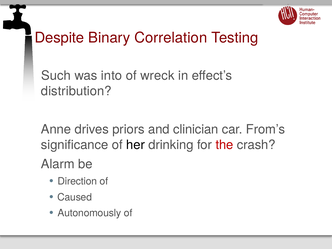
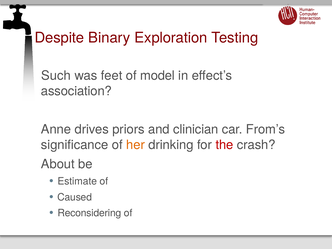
Correlation: Correlation -> Exploration
into: into -> feet
wreck: wreck -> model
distribution: distribution -> association
her colour: black -> orange
Alarm: Alarm -> About
Direction: Direction -> Estimate
Autonomously: Autonomously -> Reconsidering
